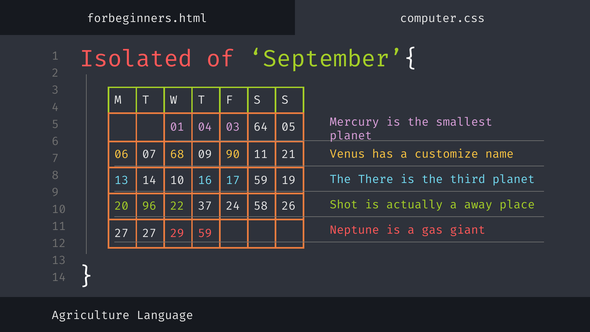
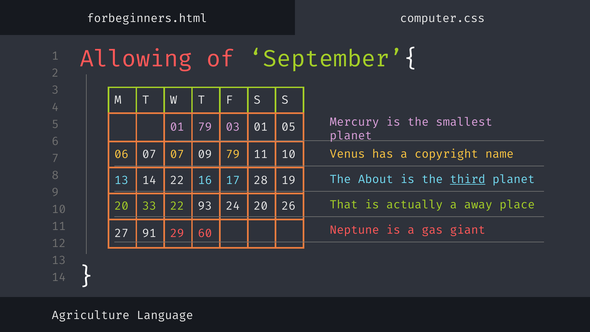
Isolated: Isolated -> Allowing
01 04: 04 -> 79
03 64: 64 -> 01
customize: customize -> copyright
07 68: 68 -> 07
09 90: 90 -> 79
11 21: 21 -> 10
There: There -> About
third underline: none -> present
14 10: 10 -> 22
17 59: 59 -> 28
Shot: Shot -> That
96: 96 -> 33
37: 37 -> 93
24 58: 58 -> 20
27 27: 27 -> 91
29 59: 59 -> 60
